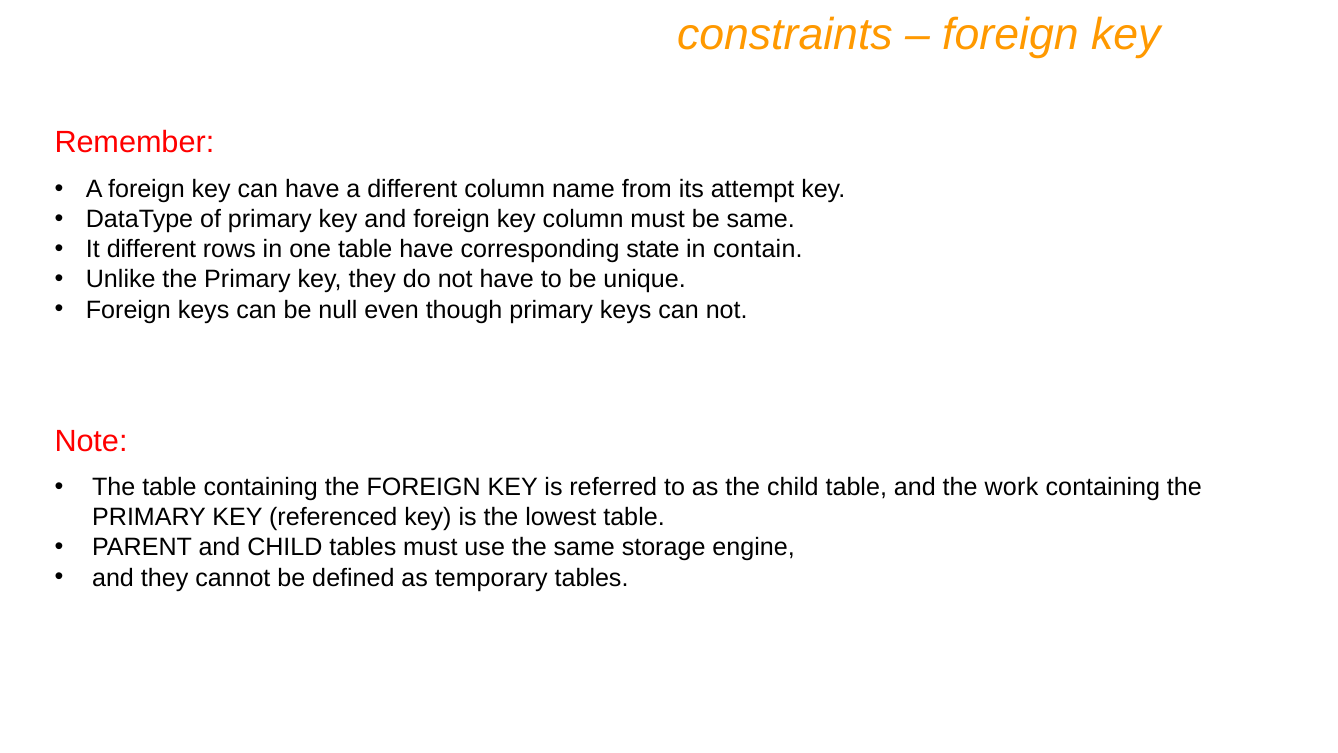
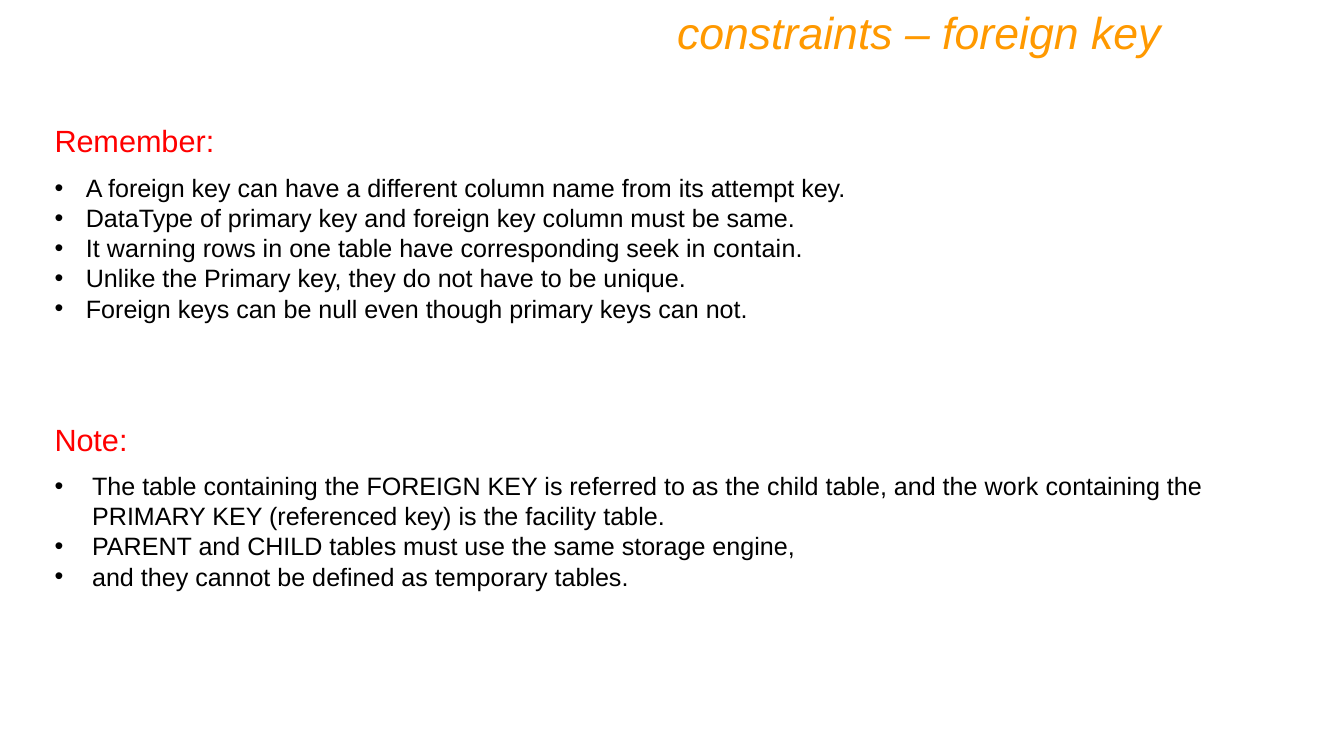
It different: different -> warning
state: state -> seek
lowest: lowest -> facility
